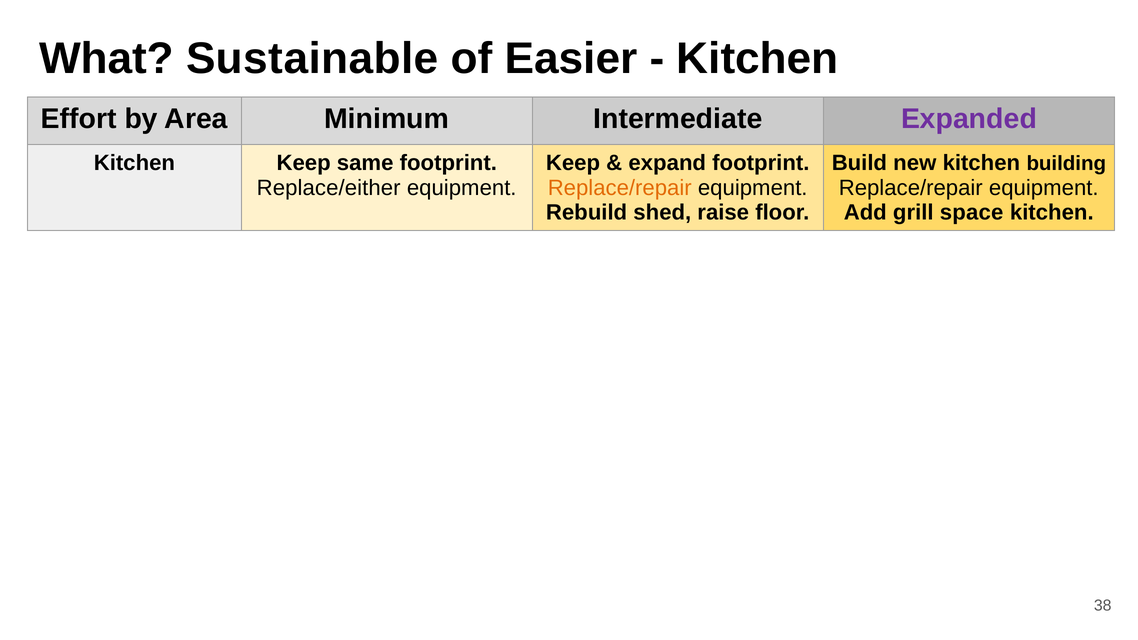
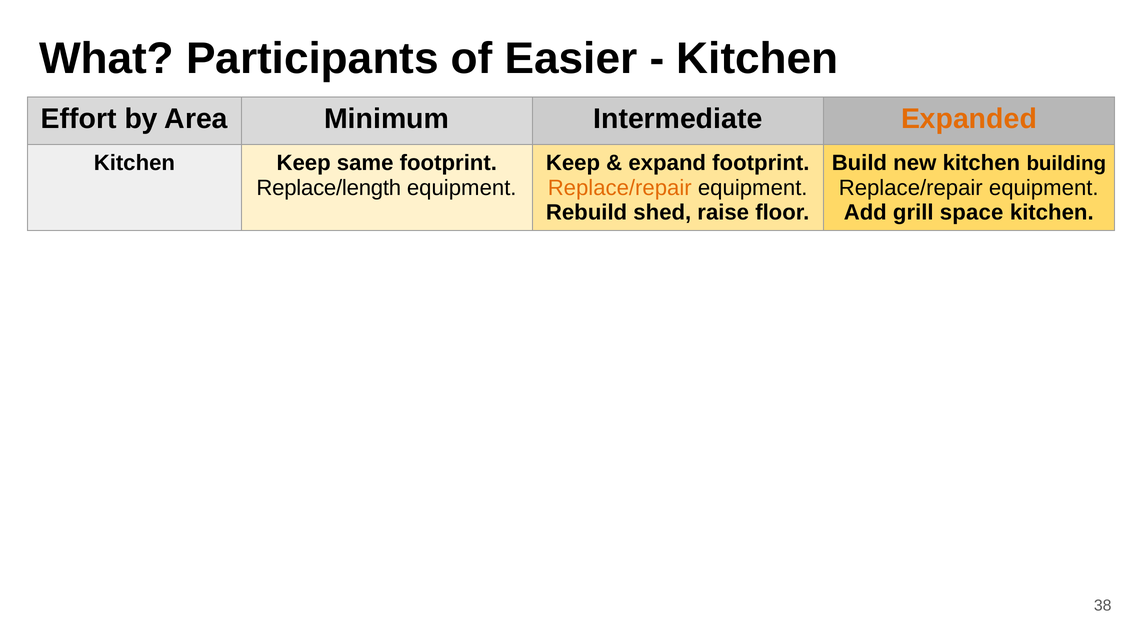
Sustainable: Sustainable -> Participants
Expanded colour: purple -> orange
Replace/either: Replace/either -> Replace/length
